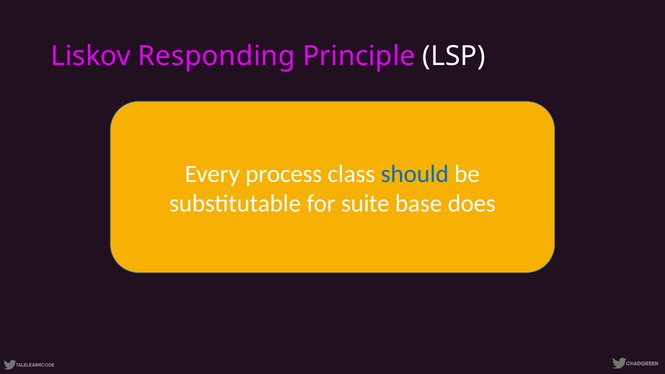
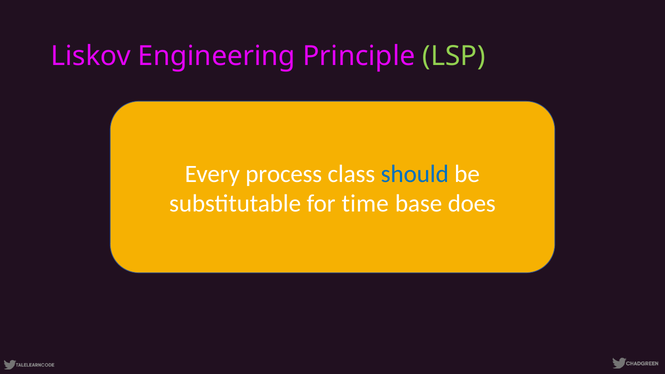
Responding: Responding -> Engineering
LSP colour: white -> light green
suite: suite -> time
